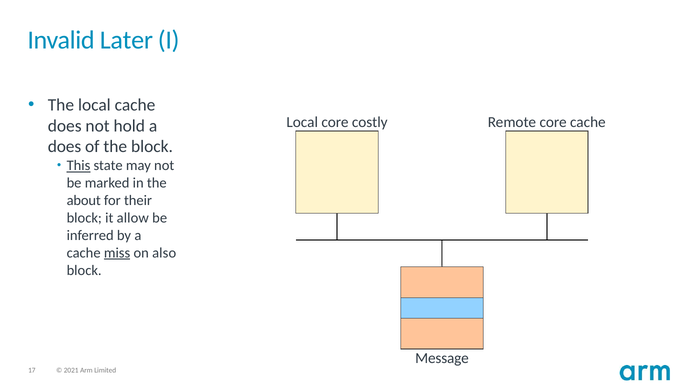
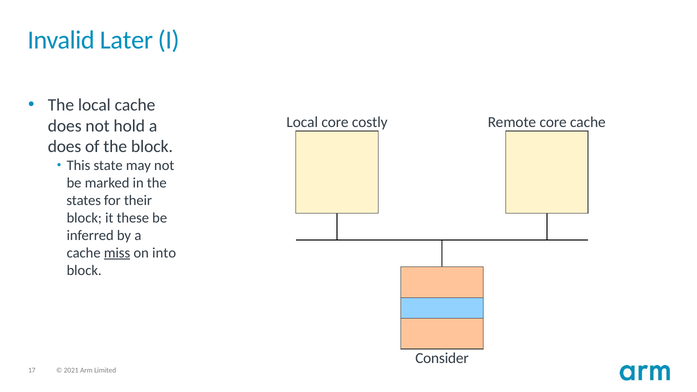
This underline: present -> none
about: about -> states
allow: allow -> these
also: also -> into
Message: Message -> Consider
